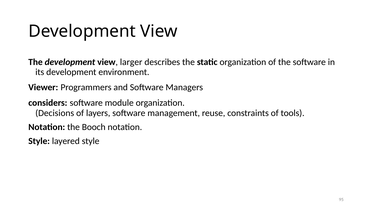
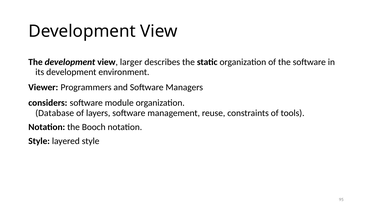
Decisions: Decisions -> Database
